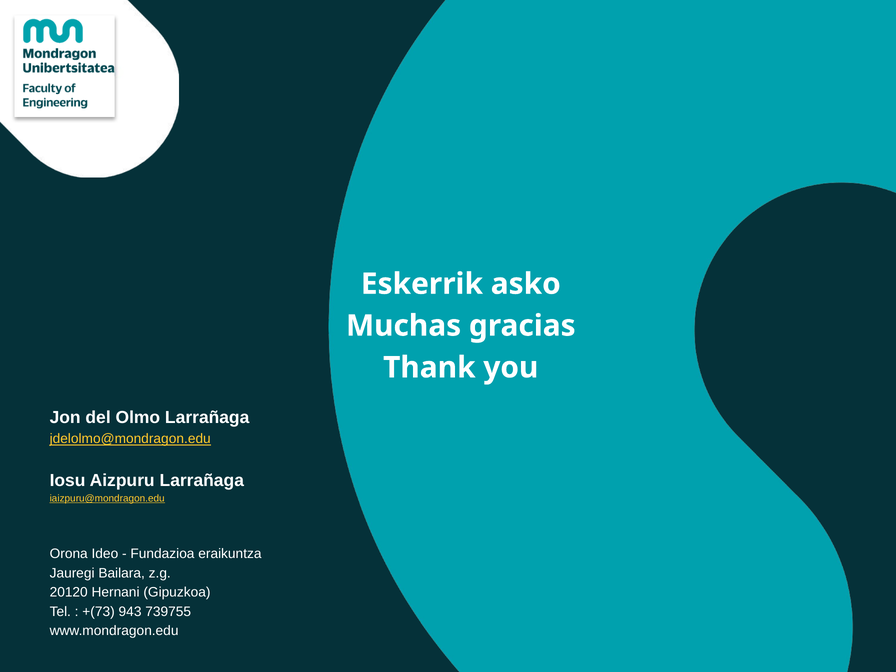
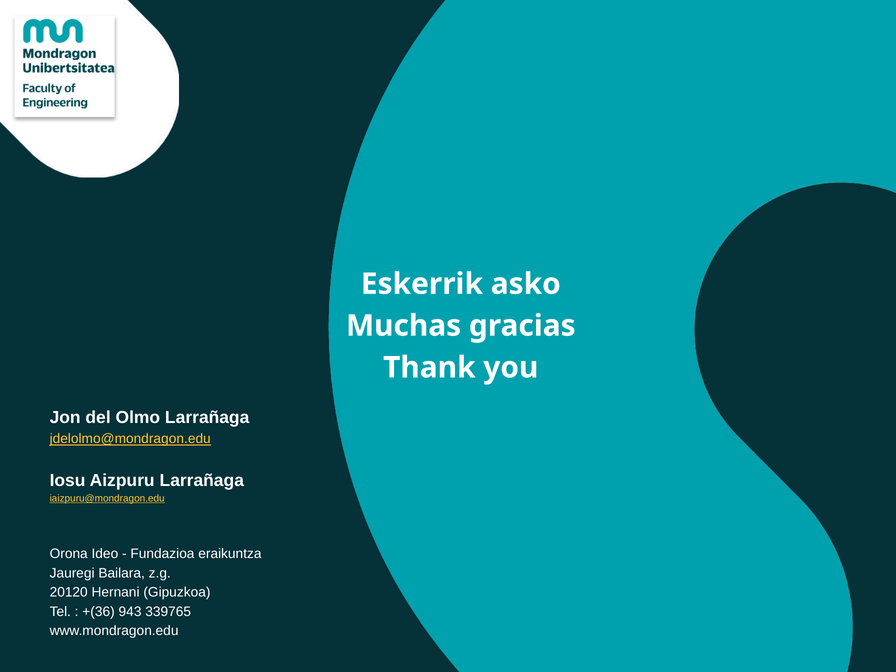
+(73: +(73 -> +(36
739755: 739755 -> 339765
